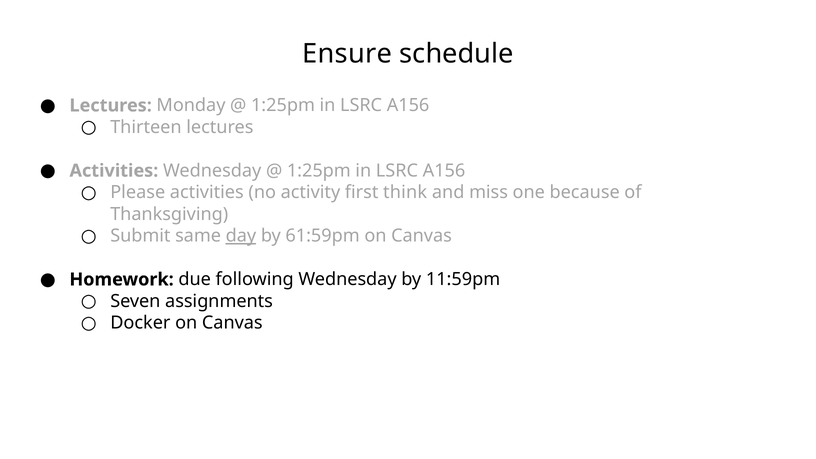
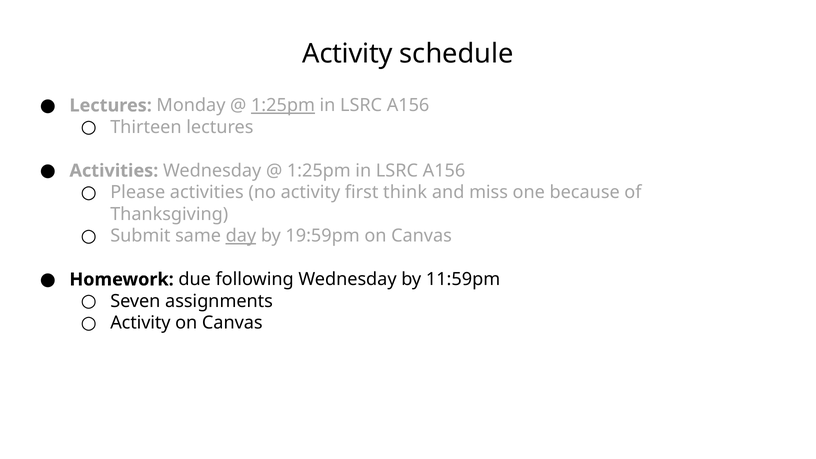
Ensure at (347, 54): Ensure -> Activity
1:25pm at (283, 105) underline: none -> present
61:59pm: 61:59pm -> 19:59pm
Docker at (140, 323): Docker -> Activity
